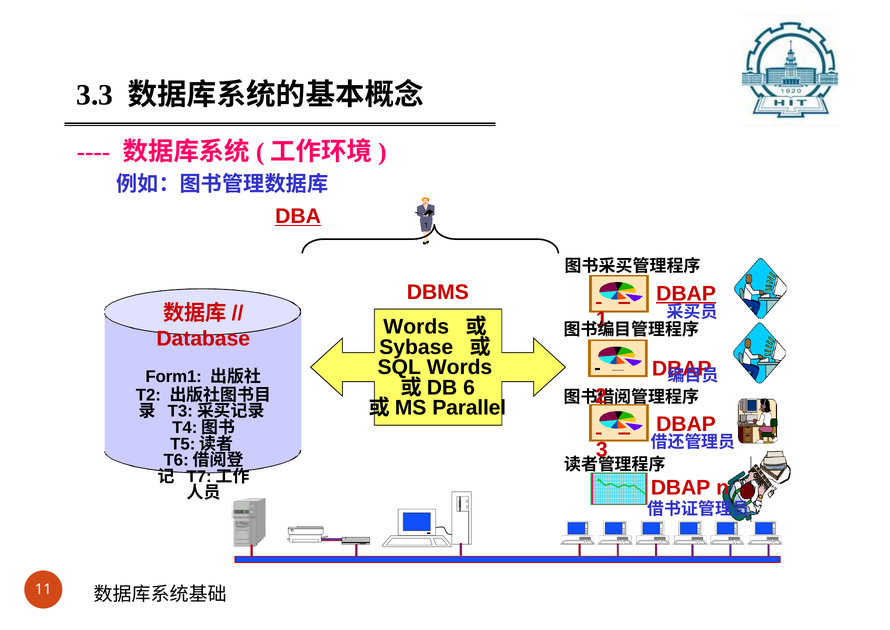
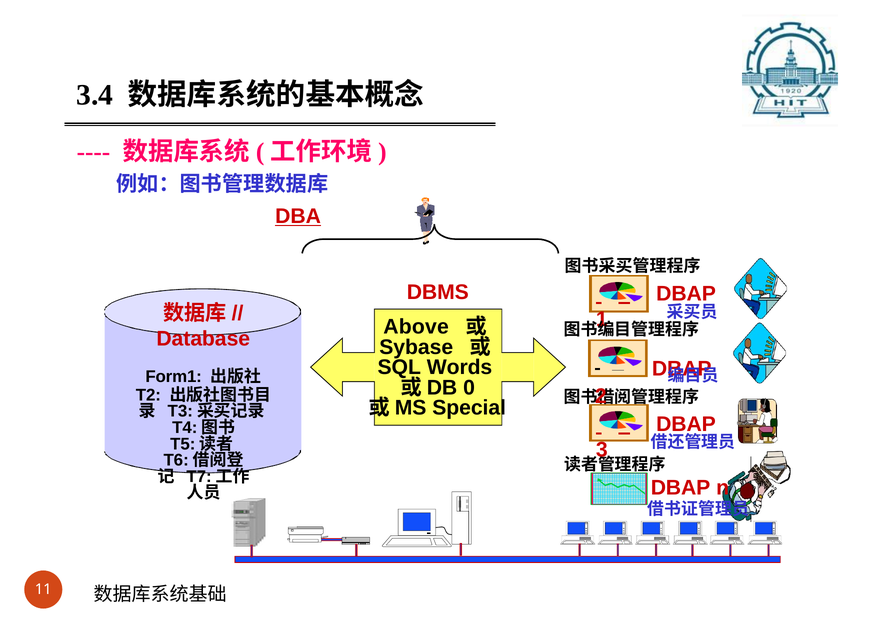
3.3: 3.3 -> 3.4
DBAP at (686, 293) underline: present -> none
Words at (416, 327): Words -> Above
6: 6 -> 0
Parallel: Parallel -> Special
